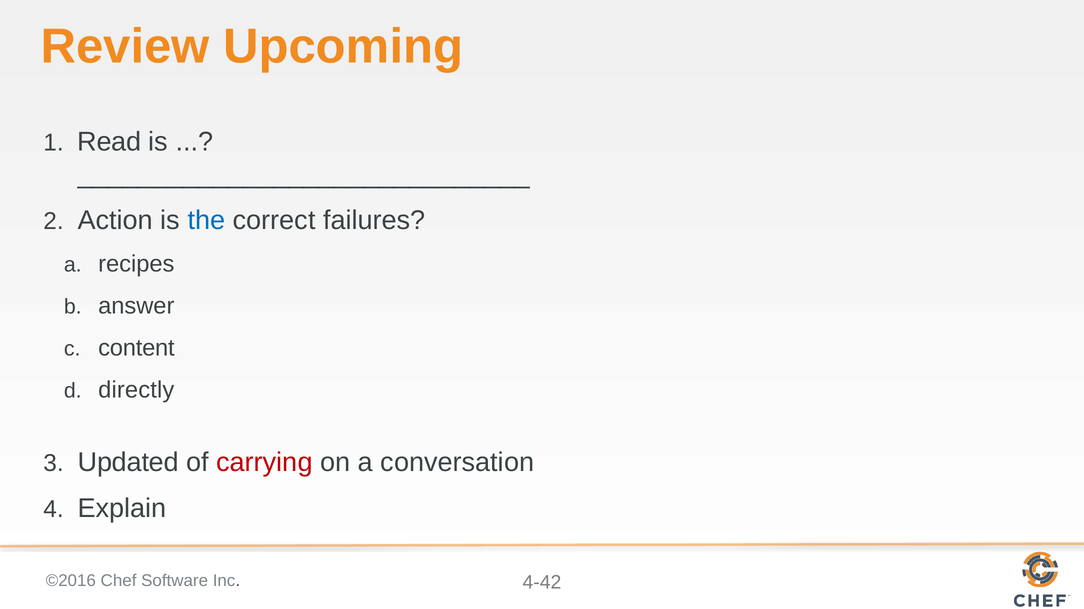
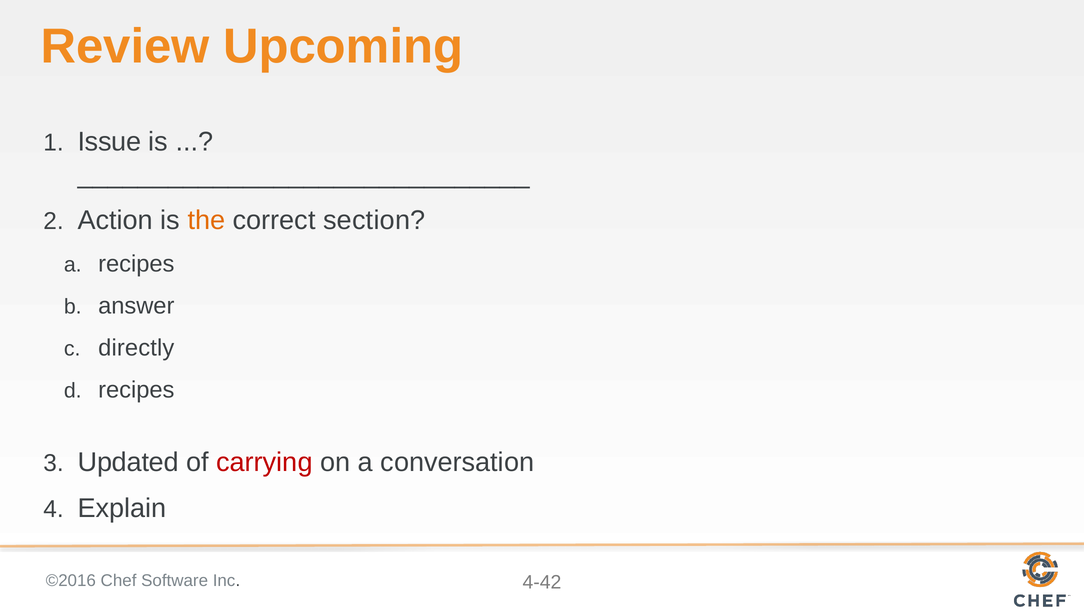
Read: Read -> Issue
the colour: blue -> orange
failures: failures -> section
content: content -> directly
directly at (136, 390): directly -> recipes
